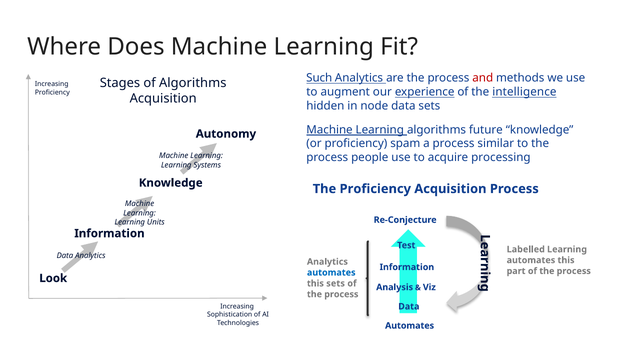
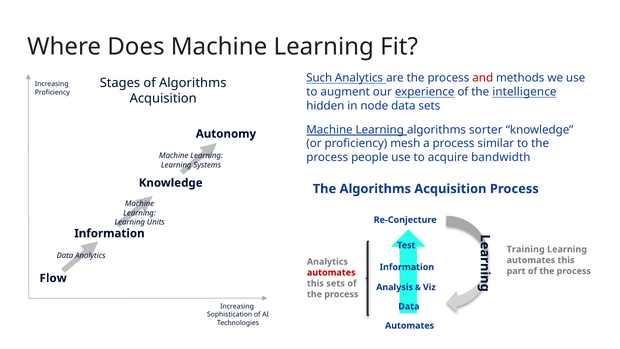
future: future -> sorter
spam: spam -> mesh
processing: processing -> bandwidth
The Proficiency: Proficiency -> Algorithms
Labelled: Labelled -> Training
automates at (331, 272) colour: blue -> red
Look: Look -> Flow
